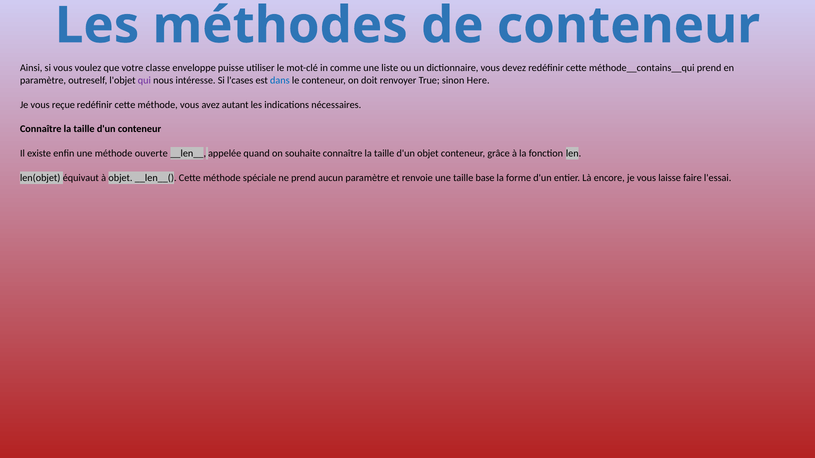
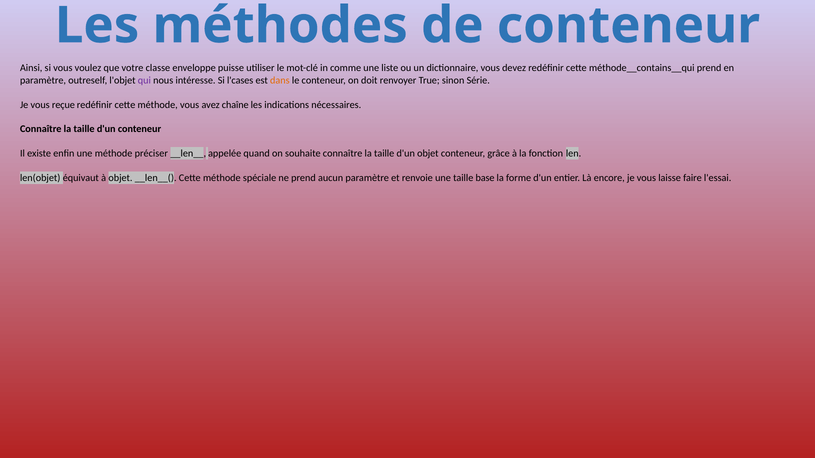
dans colour: blue -> orange
Here: Here -> Série
autant: autant -> chaîne
ouverte: ouverte -> préciser
